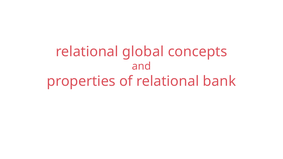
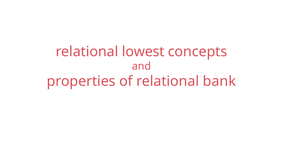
global: global -> lowest
